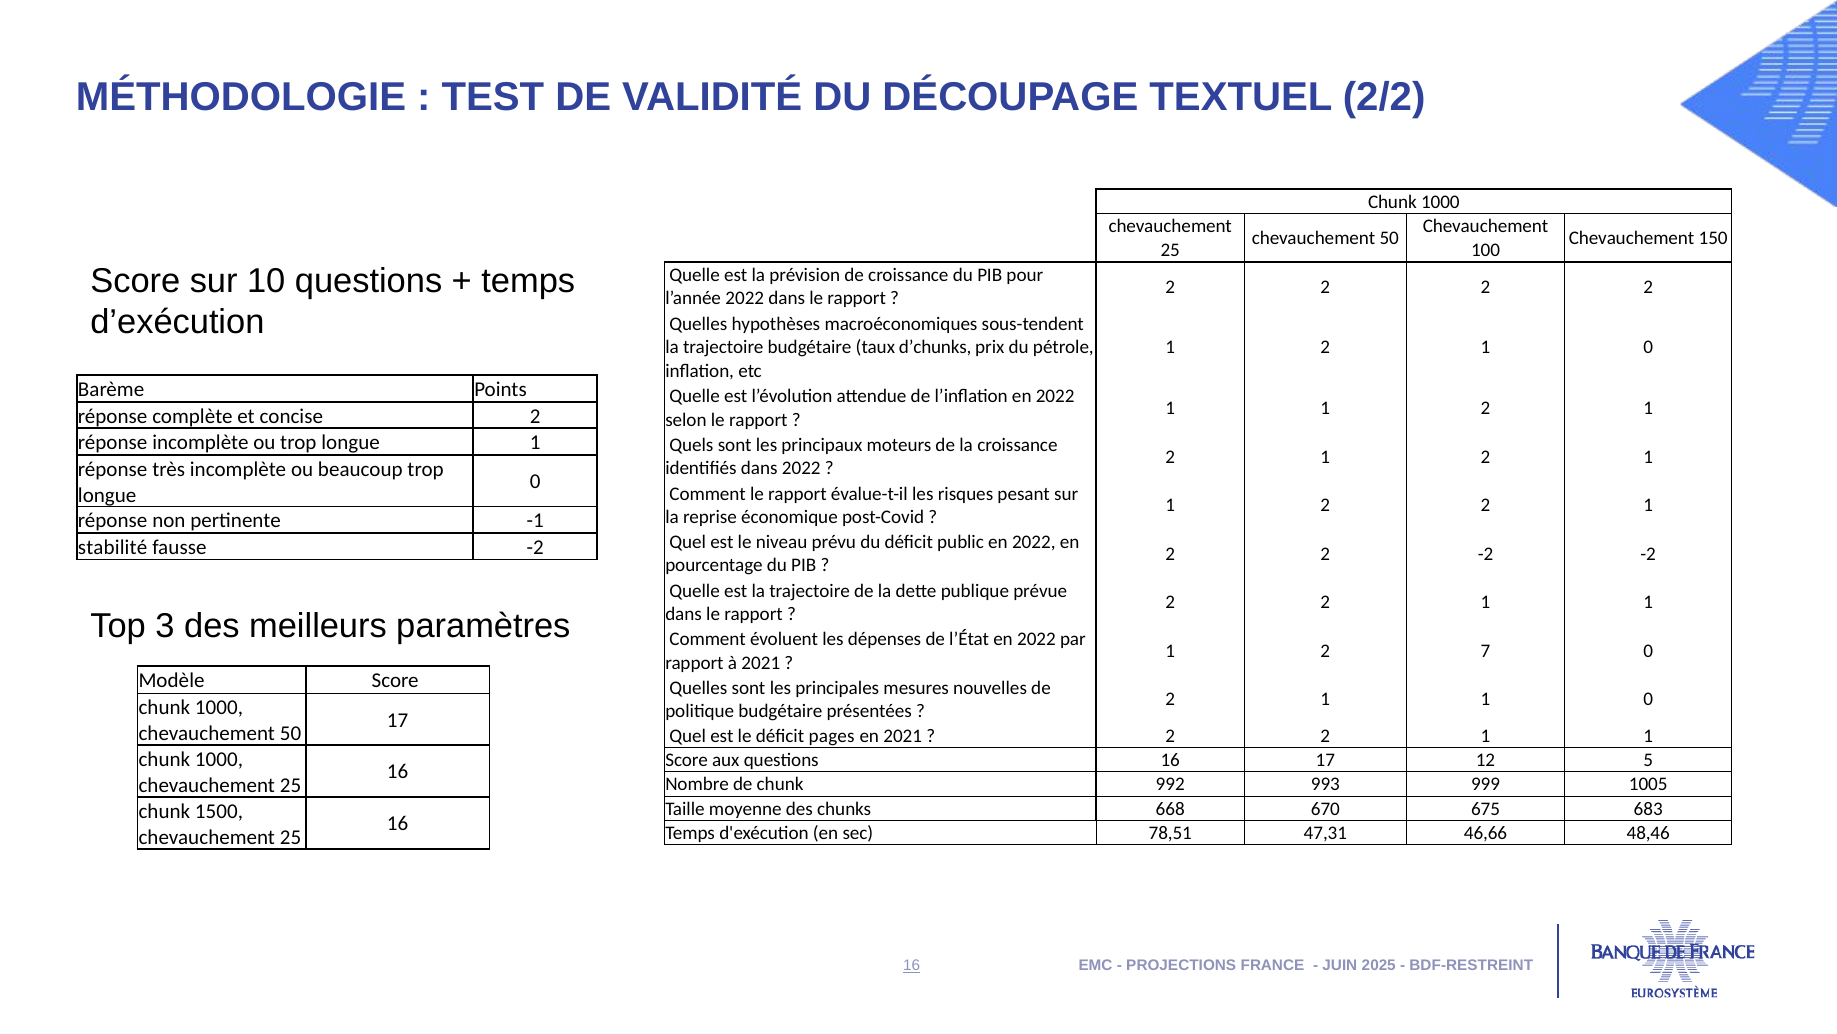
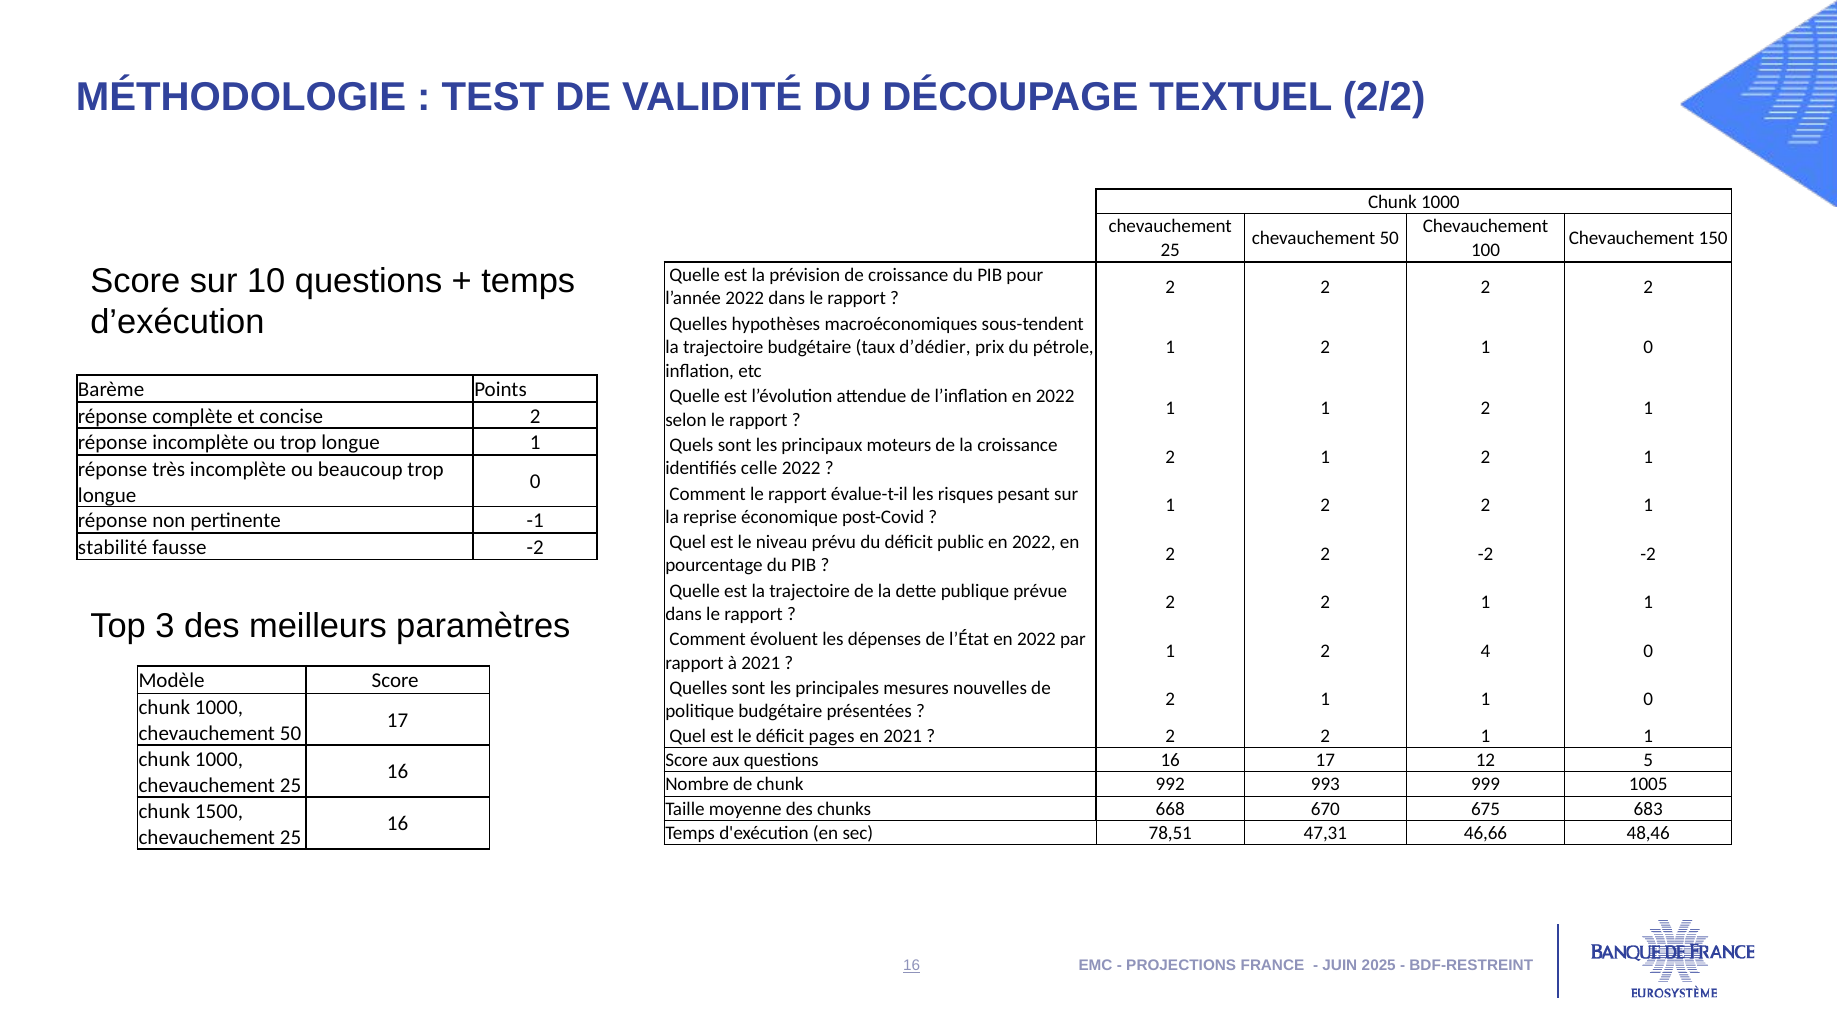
d’chunks: d’chunks -> d’dédier
identifiés dans: dans -> celle
7: 7 -> 4
